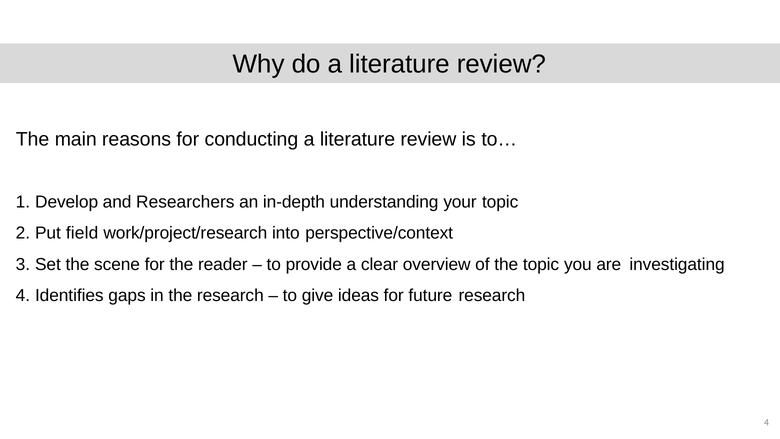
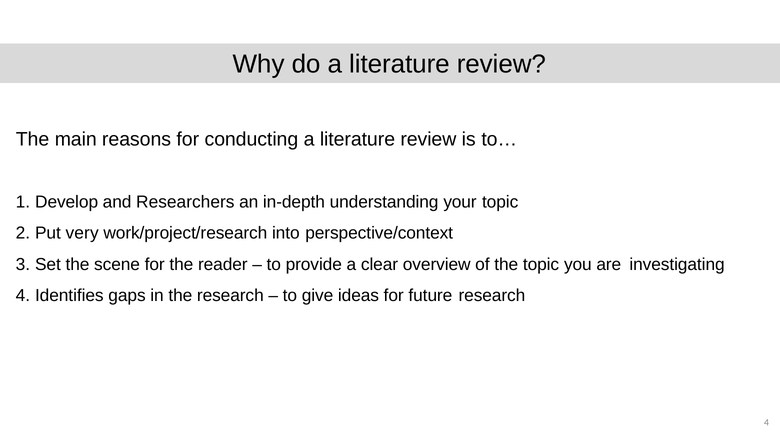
field: field -> very
